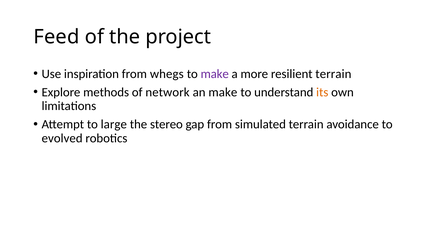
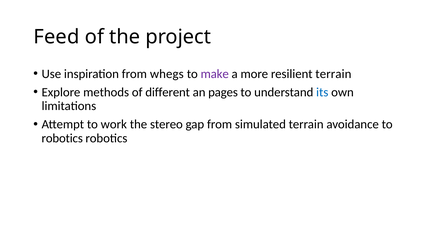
network: network -> different
an make: make -> pages
its colour: orange -> blue
large: large -> work
evolved at (62, 138): evolved -> robotics
